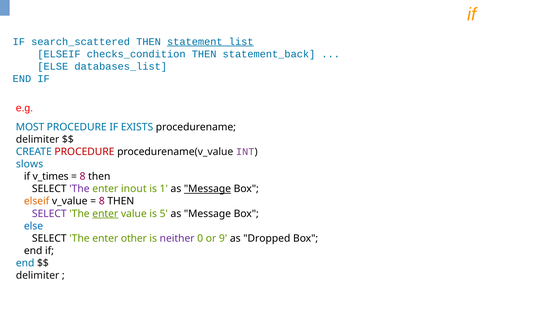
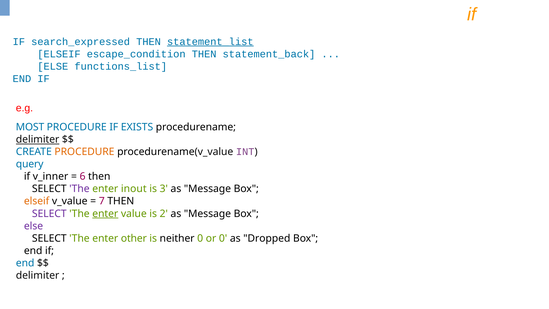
search_scattered: search_scattered -> search_expressed
checks_condition: checks_condition -> escape_condition
databases_list: databases_list -> functions_list
delimiter at (38, 139) underline: none -> present
PROCEDURE at (84, 152) colour: red -> orange
slows: slows -> query
v_times: v_times -> v_inner
8 at (83, 176): 8 -> 6
1: 1 -> 3
Message at (207, 189) underline: present -> none
8 at (102, 201): 8 -> 7
5: 5 -> 2
else at (34, 226) colour: blue -> purple
neither colour: purple -> black
or 9: 9 -> 0
